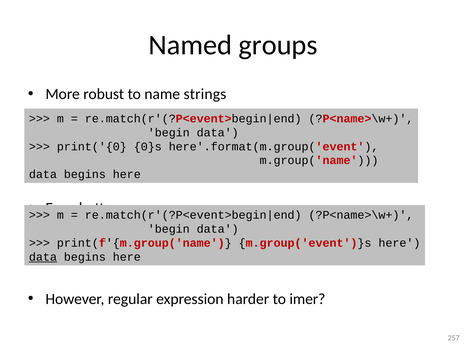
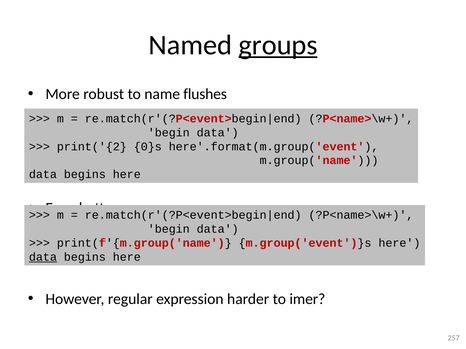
groups underline: none -> present
strings: strings -> flushes
print('{0: print('{0 -> print('{2
